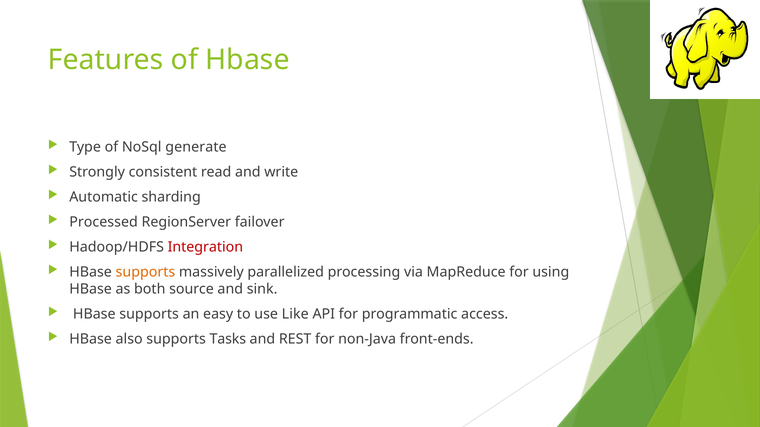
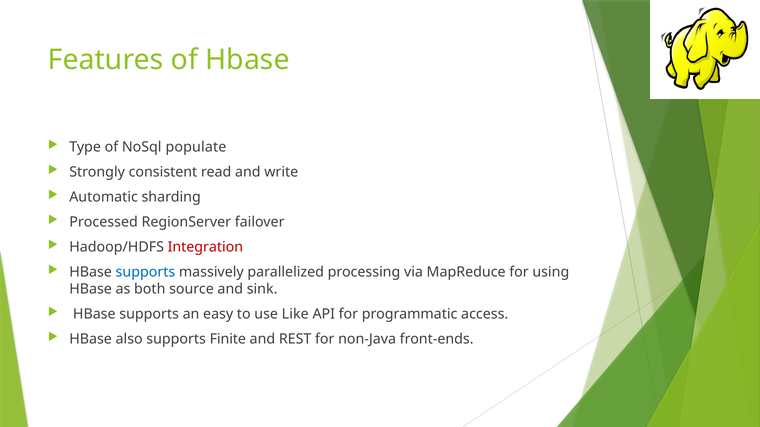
generate: generate -> populate
supports at (145, 272) colour: orange -> blue
Tasks: Tasks -> Finite
